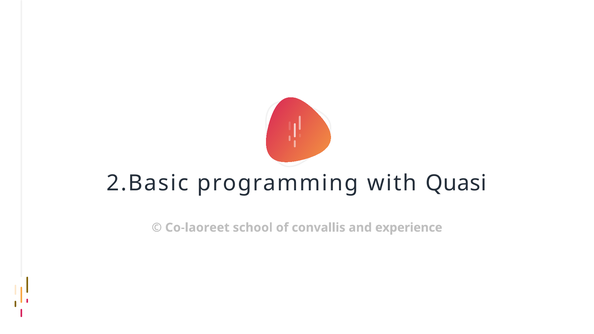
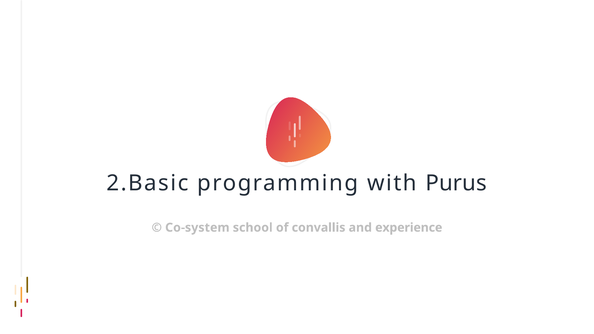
Quasi: Quasi -> Purus
Co-laoreet: Co-laoreet -> Co-system
